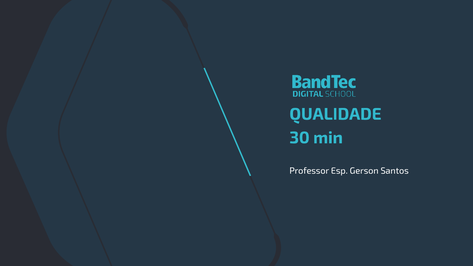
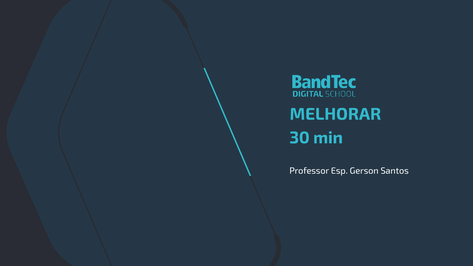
QUALIDADE: QUALIDADE -> MELHORAR
